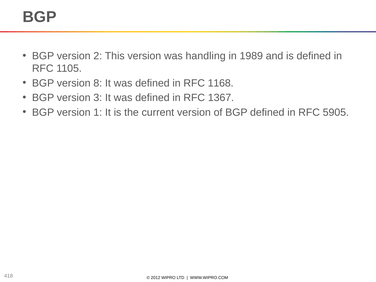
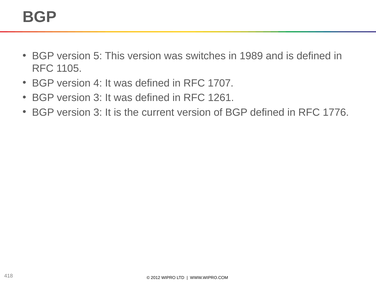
2: 2 -> 5
handling: handling -> switches
8: 8 -> 4
1168: 1168 -> 1707
1367: 1367 -> 1261
1 at (98, 112): 1 -> 3
5905: 5905 -> 1776
